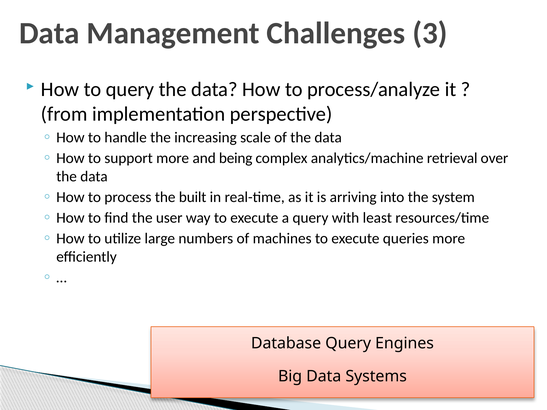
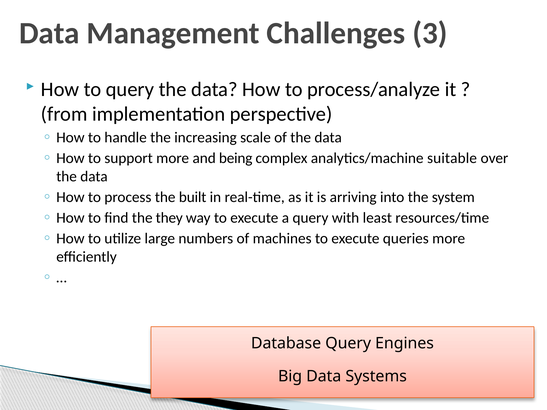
retrieval: retrieval -> suitable
user: user -> they
